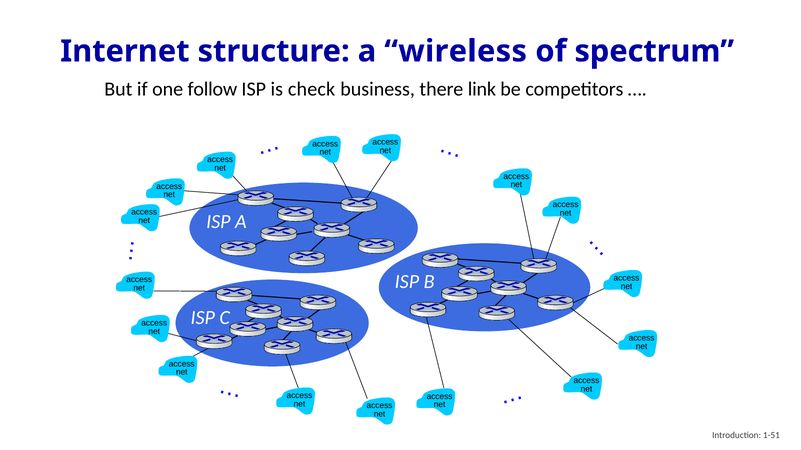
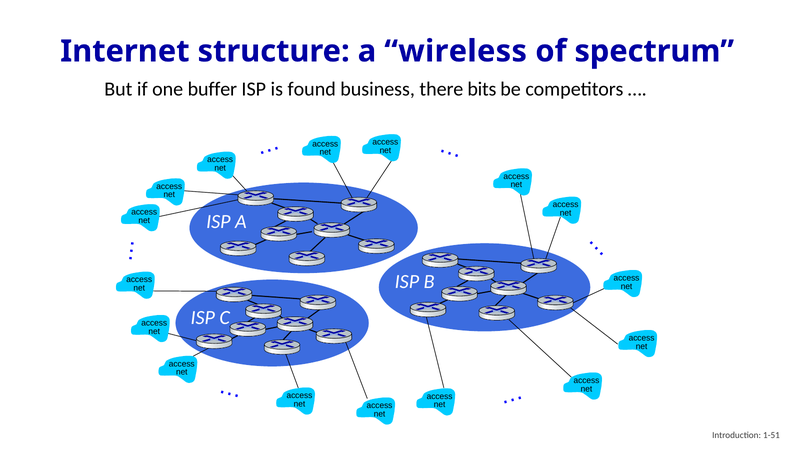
follow: follow -> buffer
check: check -> found
link: link -> bits
